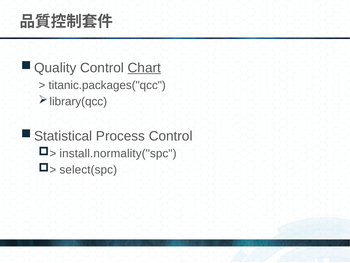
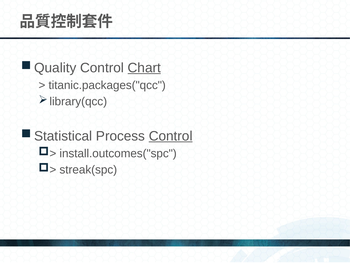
Control at (171, 136) underline: none -> present
install.normality("spc: install.normality("spc -> install.outcomes("spc
select(spc: select(spc -> streak(spc
